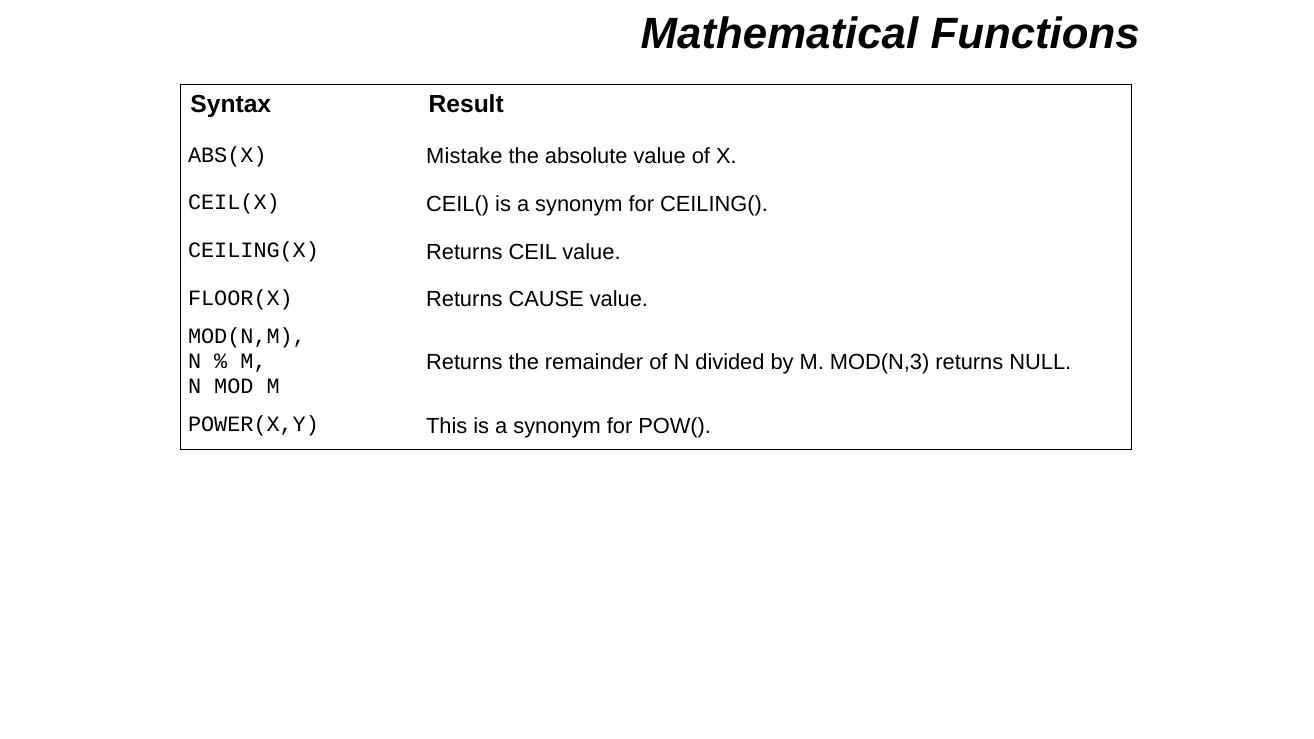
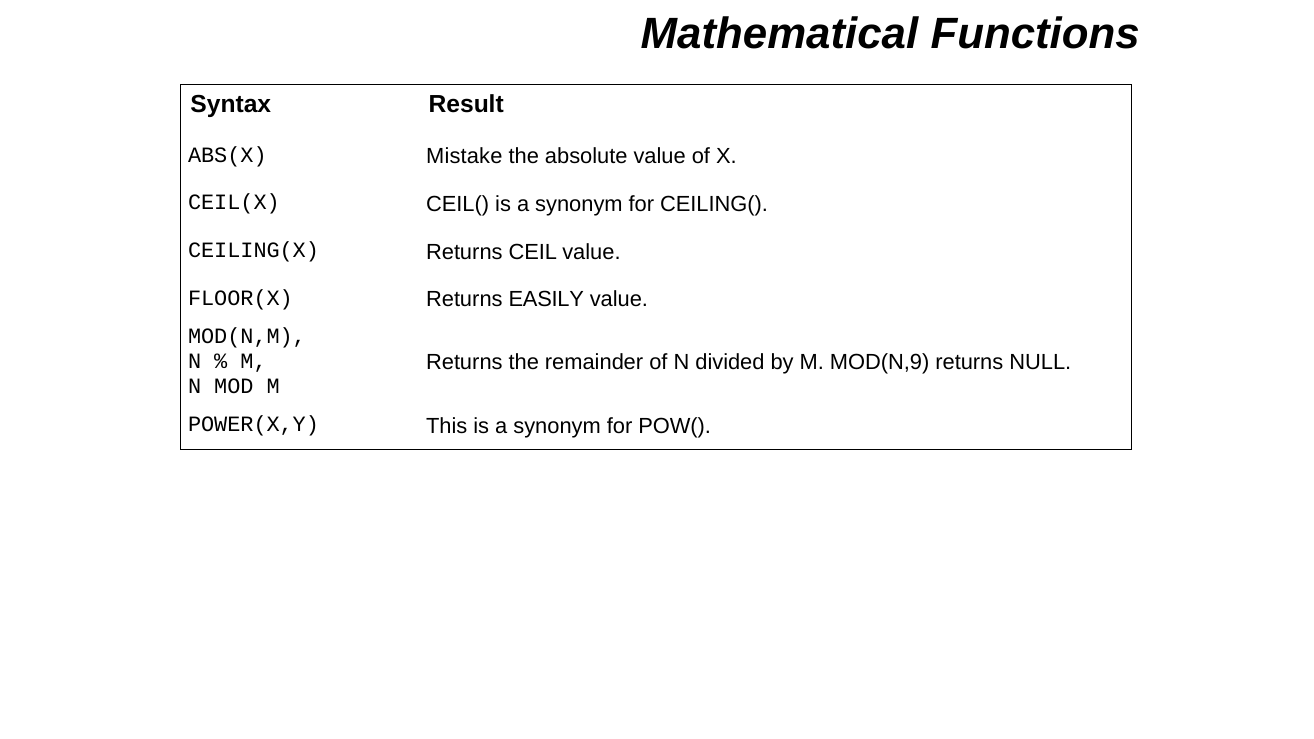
CAUSE: CAUSE -> EASILY
MOD(N,3: MOD(N,3 -> MOD(N,9
